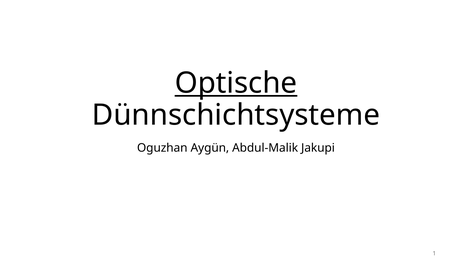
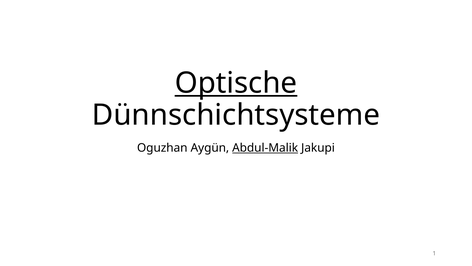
Abdul-Malik underline: none -> present
